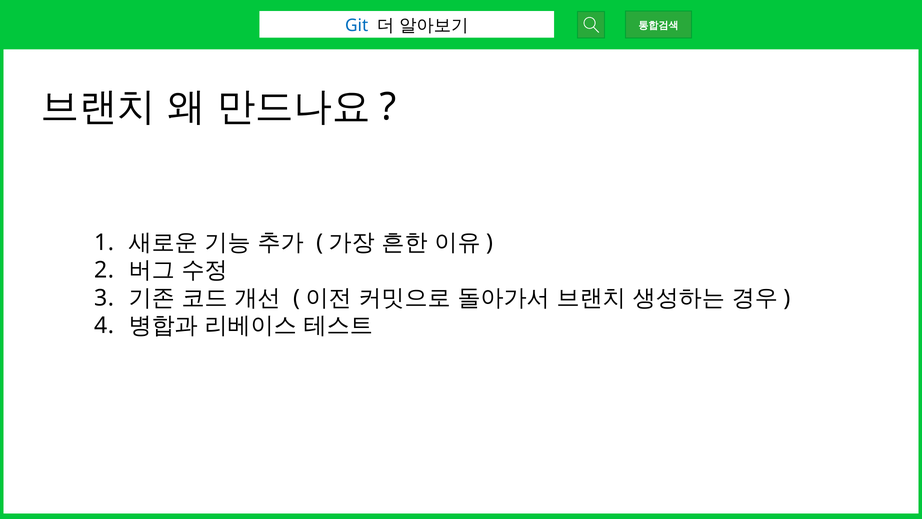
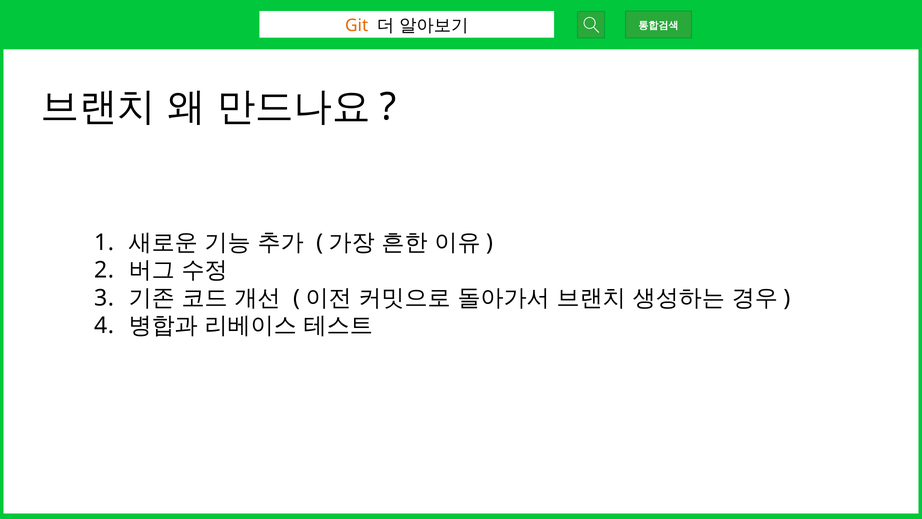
Git colour: blue -> orange
